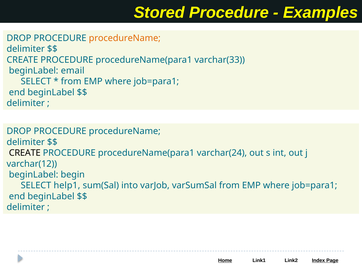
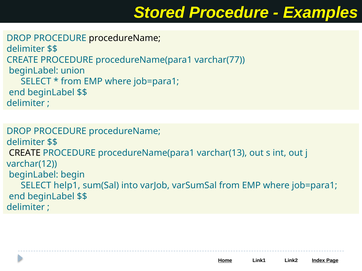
procedureName at (125, 38) colour: orange -> black
varchar(33: varchar(33 -> varchar(77
email: email -> union
varchar(24: varchar(24 -> varchar(13
